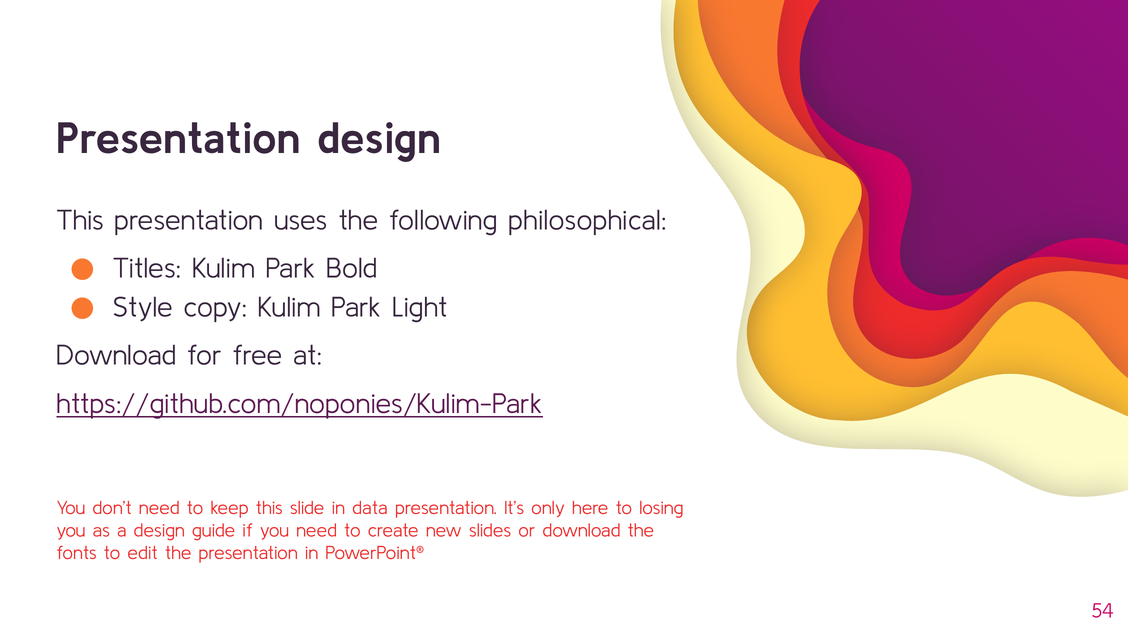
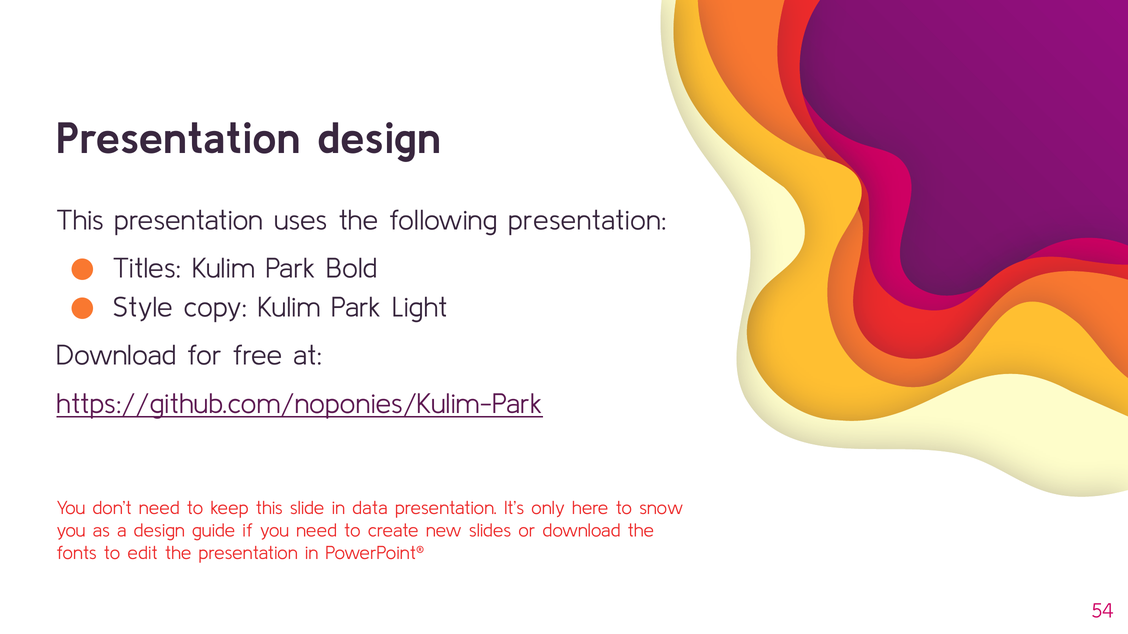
following philosophical: philosophical -> presentation
losing: losing -> snow
